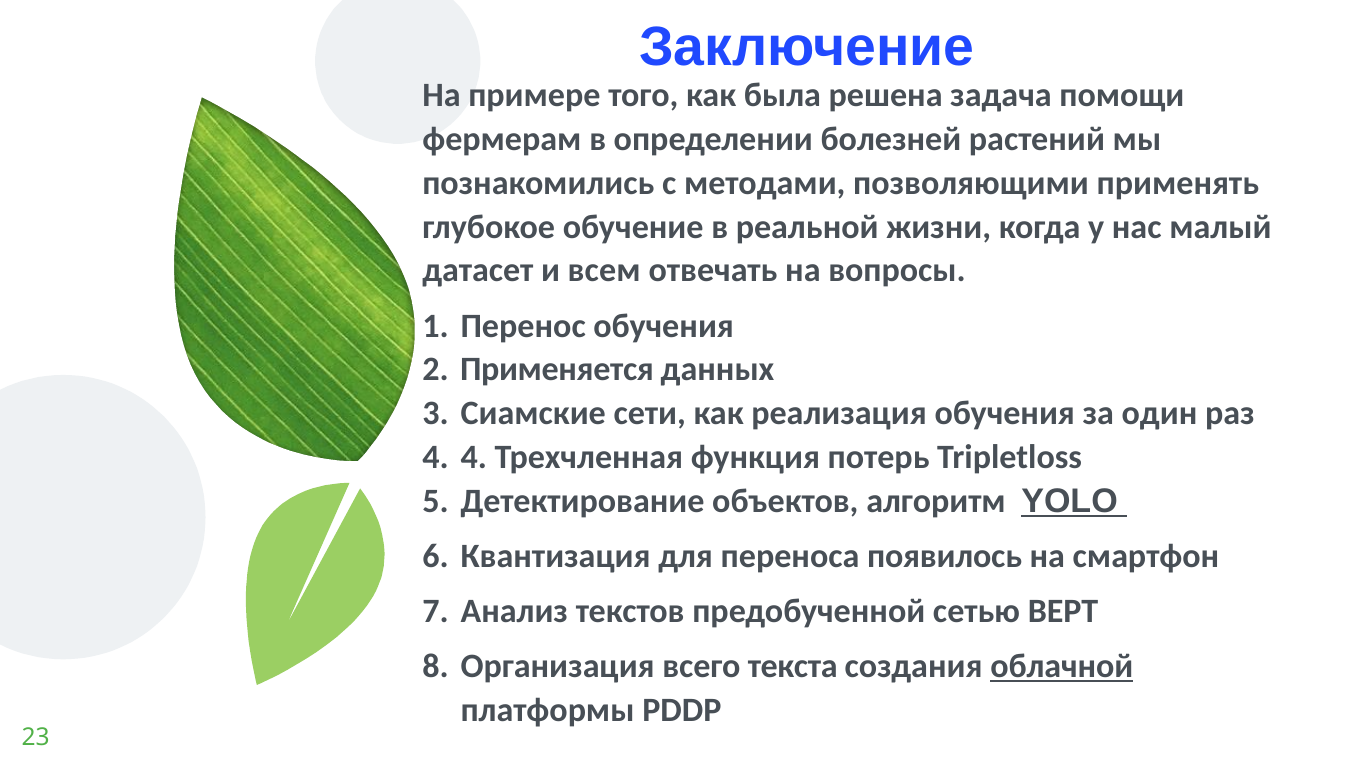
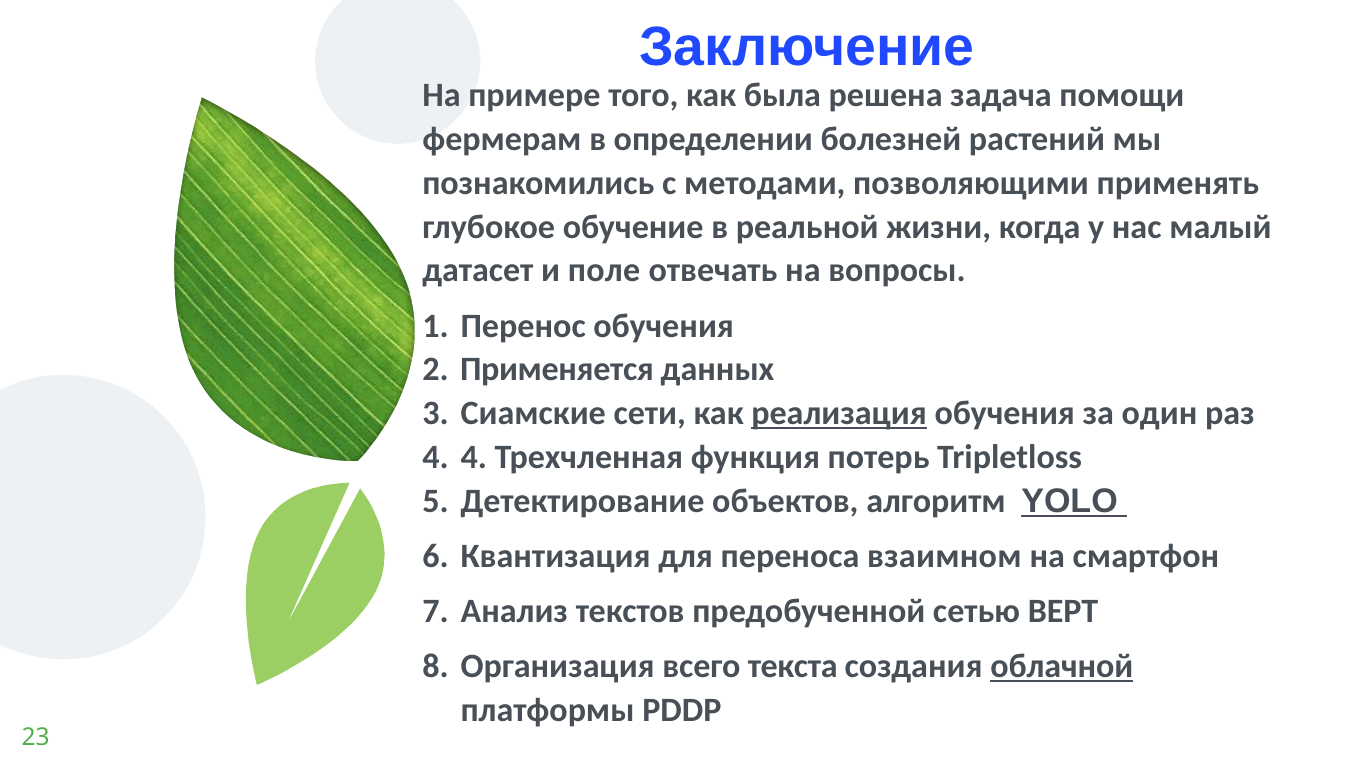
всем: всем -> поле
реализация underline: none -> present
появилось: появилось -> взаимном
